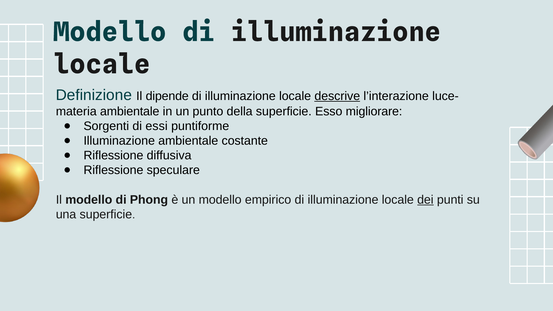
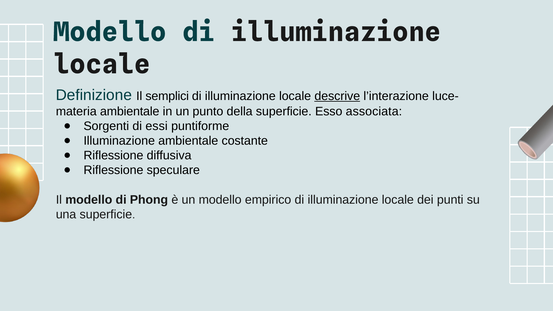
dipende: dipende -> semplici
migliorare: migliorare -> associata
dei underline: present -> none
